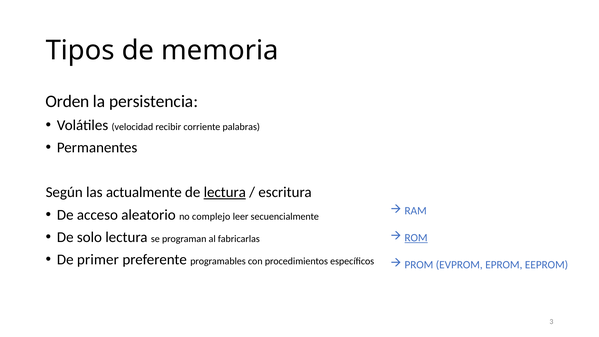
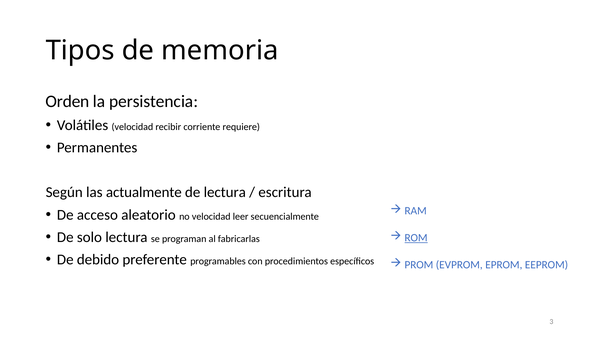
palabras: palabras -> requiere
lectura at (225, 192) underline: present -> none
no complejo: complejo -> velocidad
primer: primer -> debido
